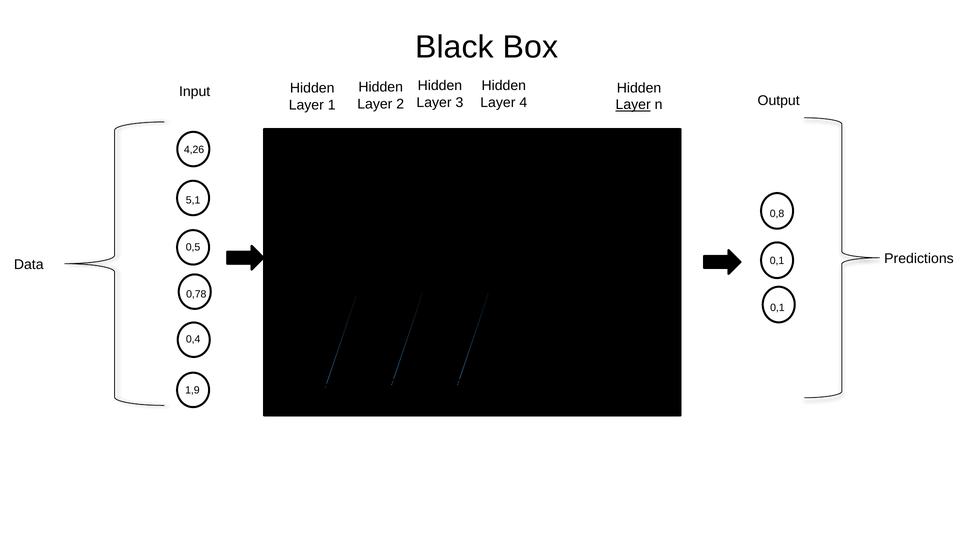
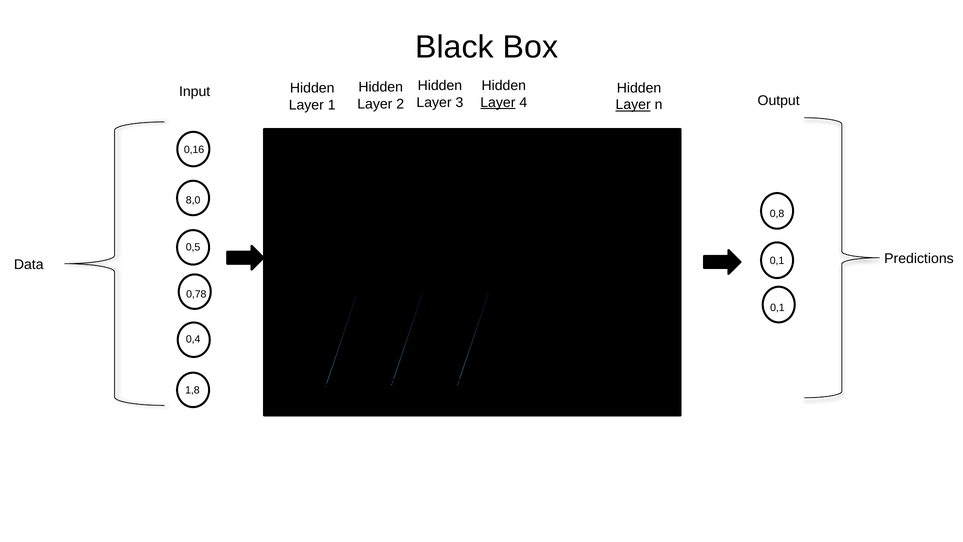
Layer at (498, 103) underline: none -> present
4,26: 4,26 -> 0,16
5,1: 5,1 -> 8,0
1,9: 1,9 -> 1,8
